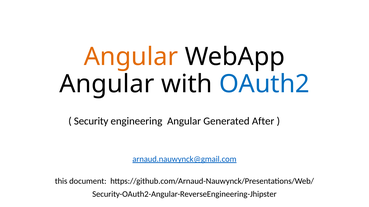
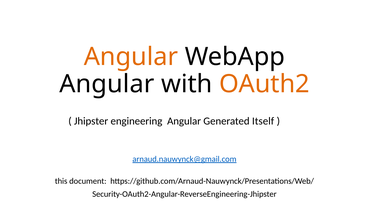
OAuth2 colour: blue -> orange
Security: Security -> Jhipster
After: After -> Itself
